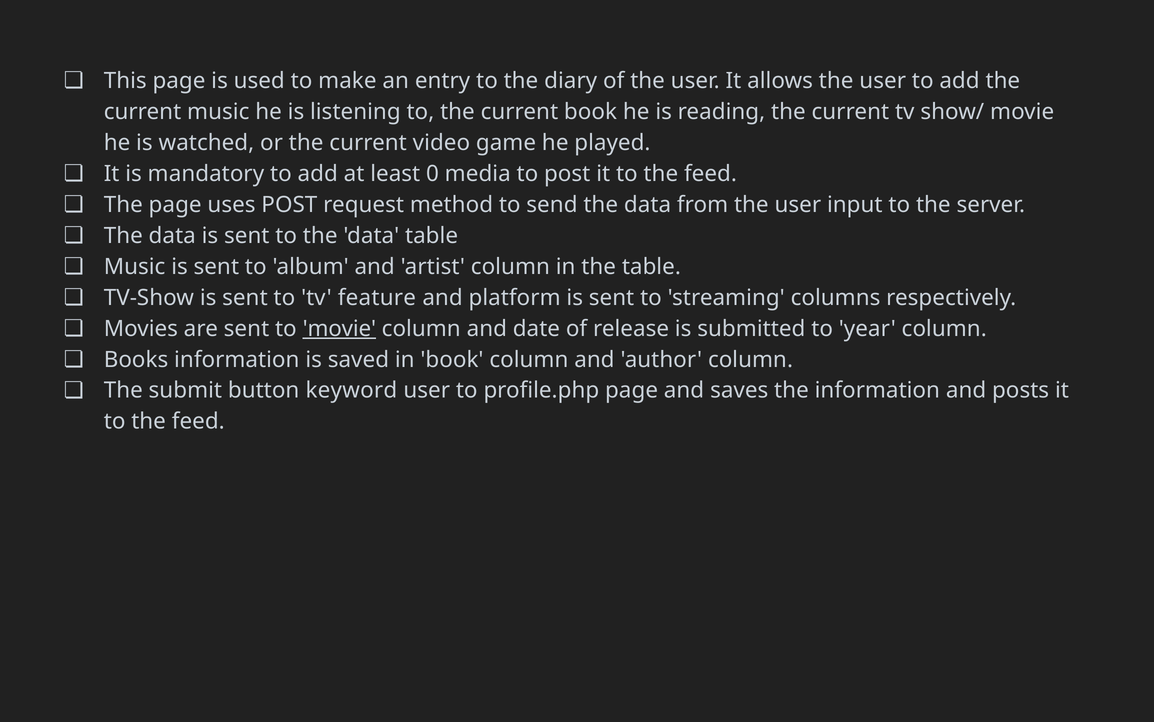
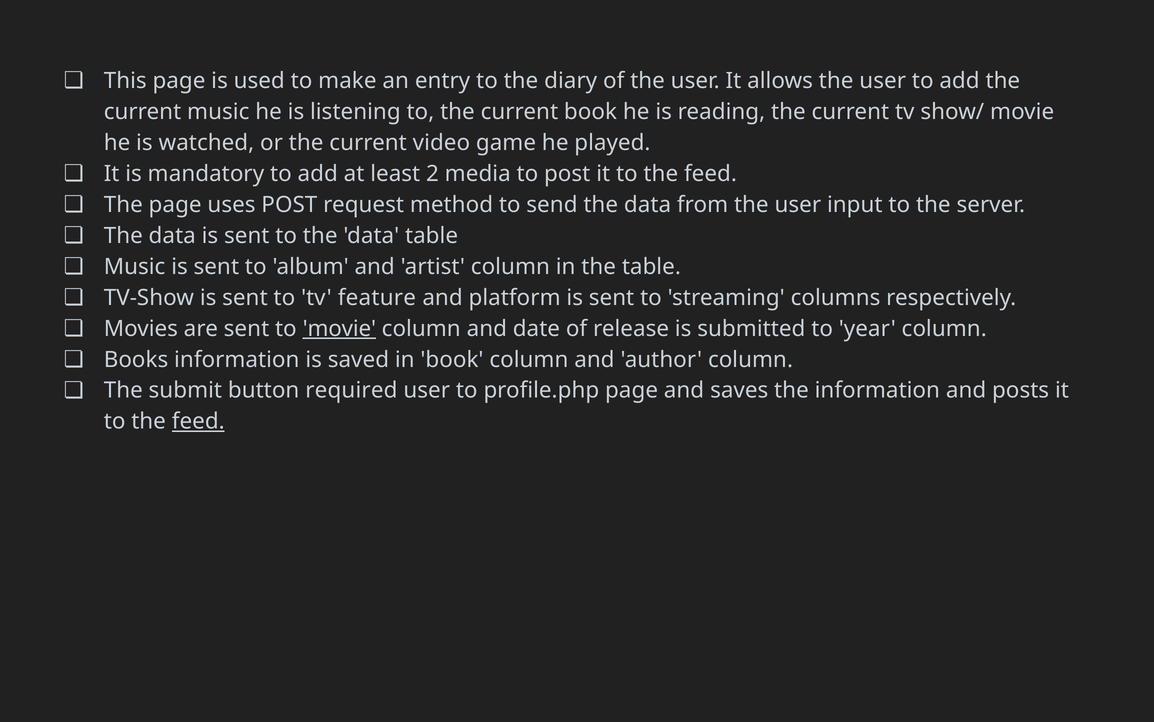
0: 0 -> 2
keyword: keyword -> required
feed at (198, 421) underline: none -> present
